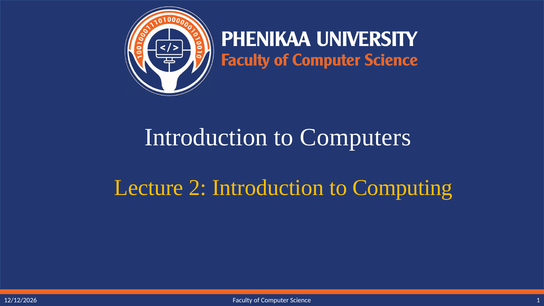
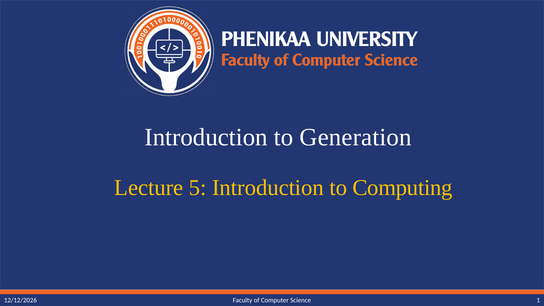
Computers: Computers -> Generation
2: 2 -> 5
